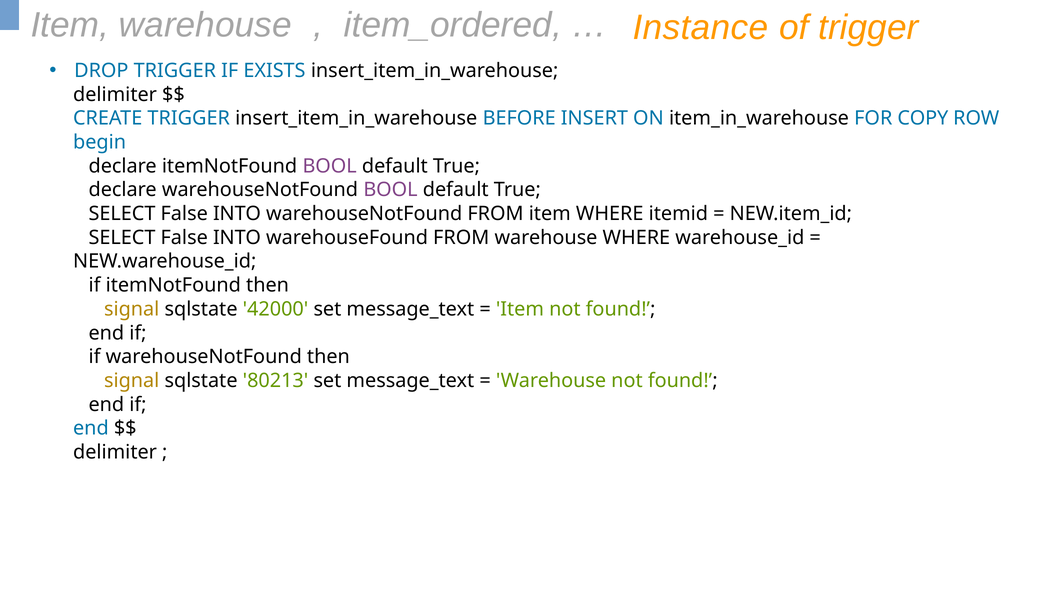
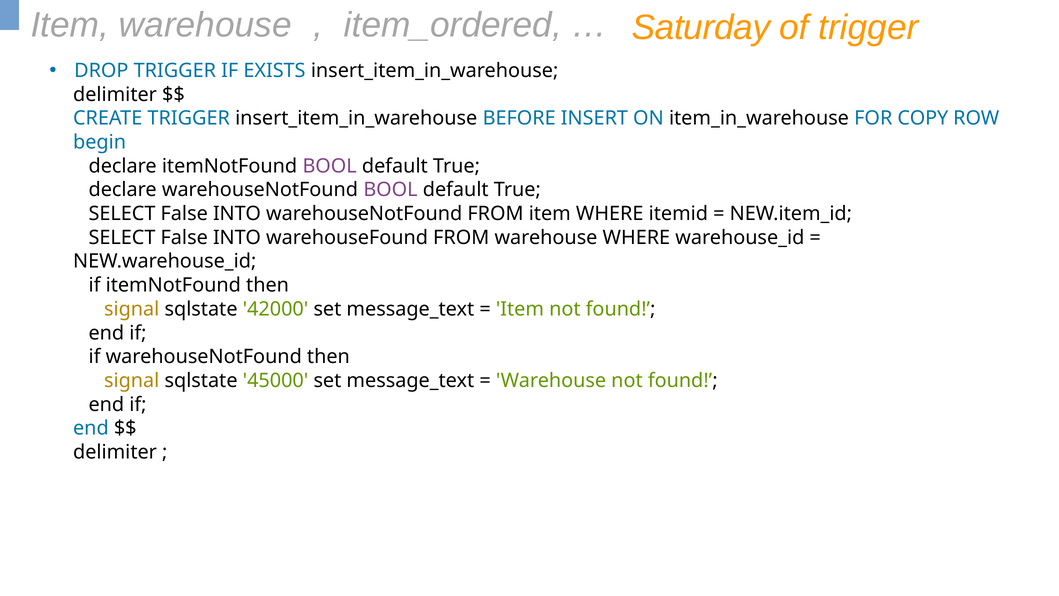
Instance: Instance -> Saturday
80213: 80213 -> 45000
